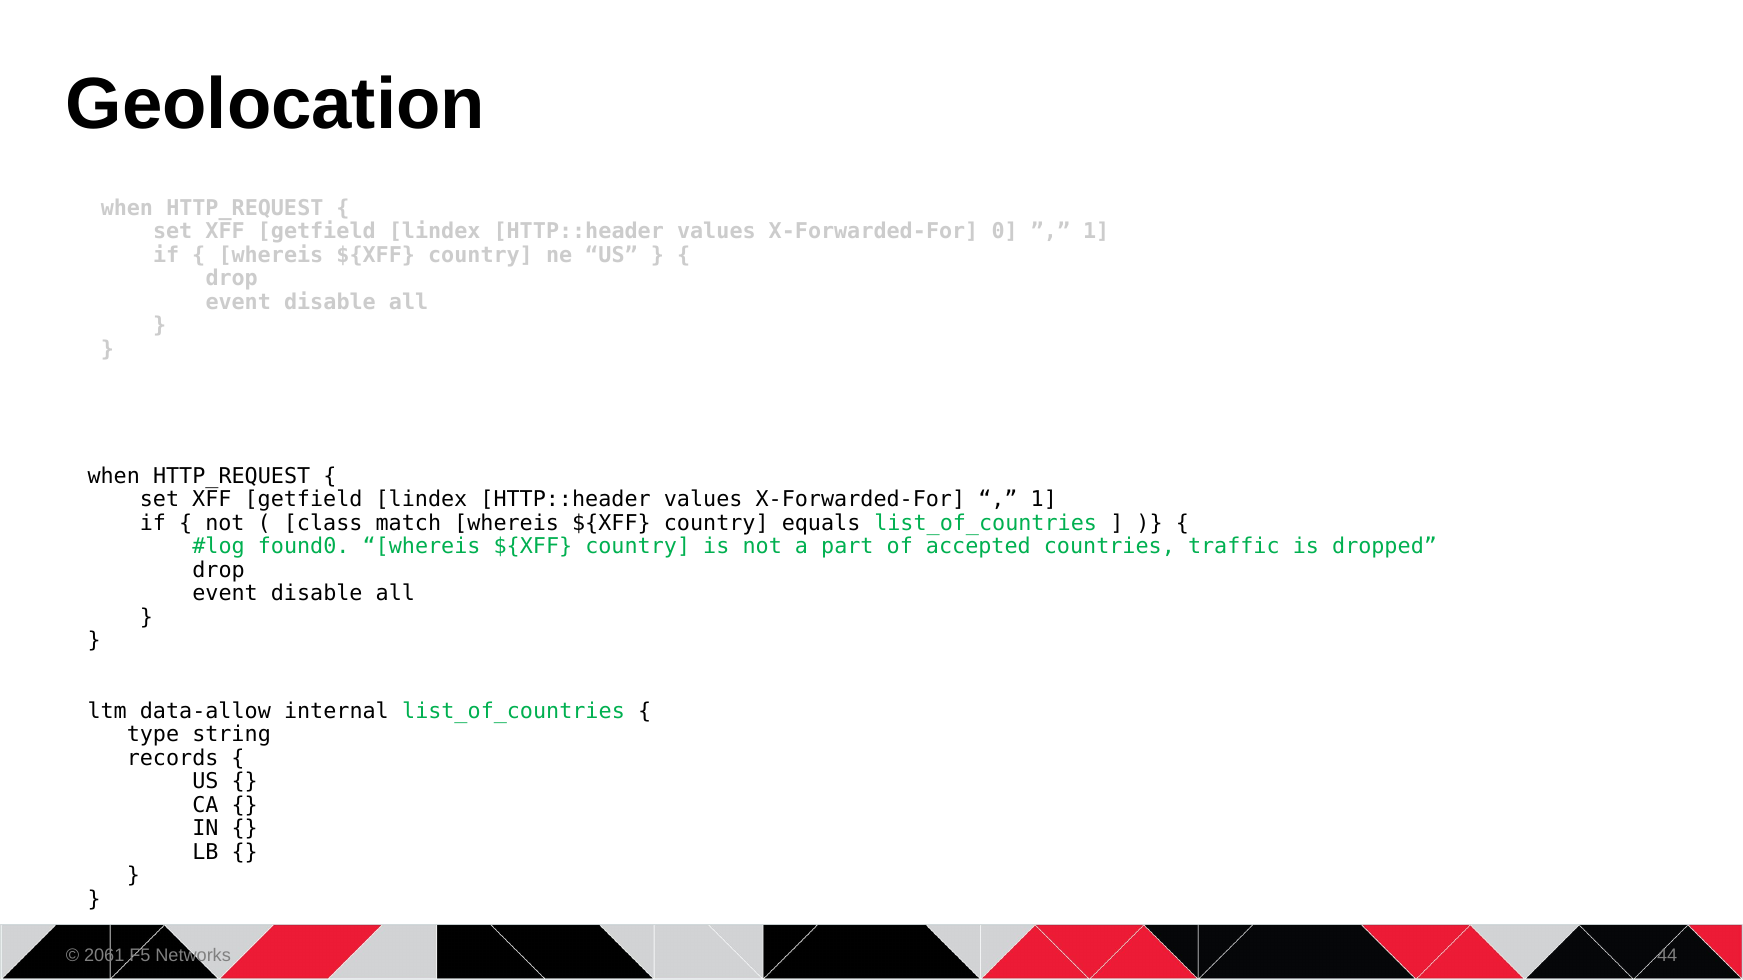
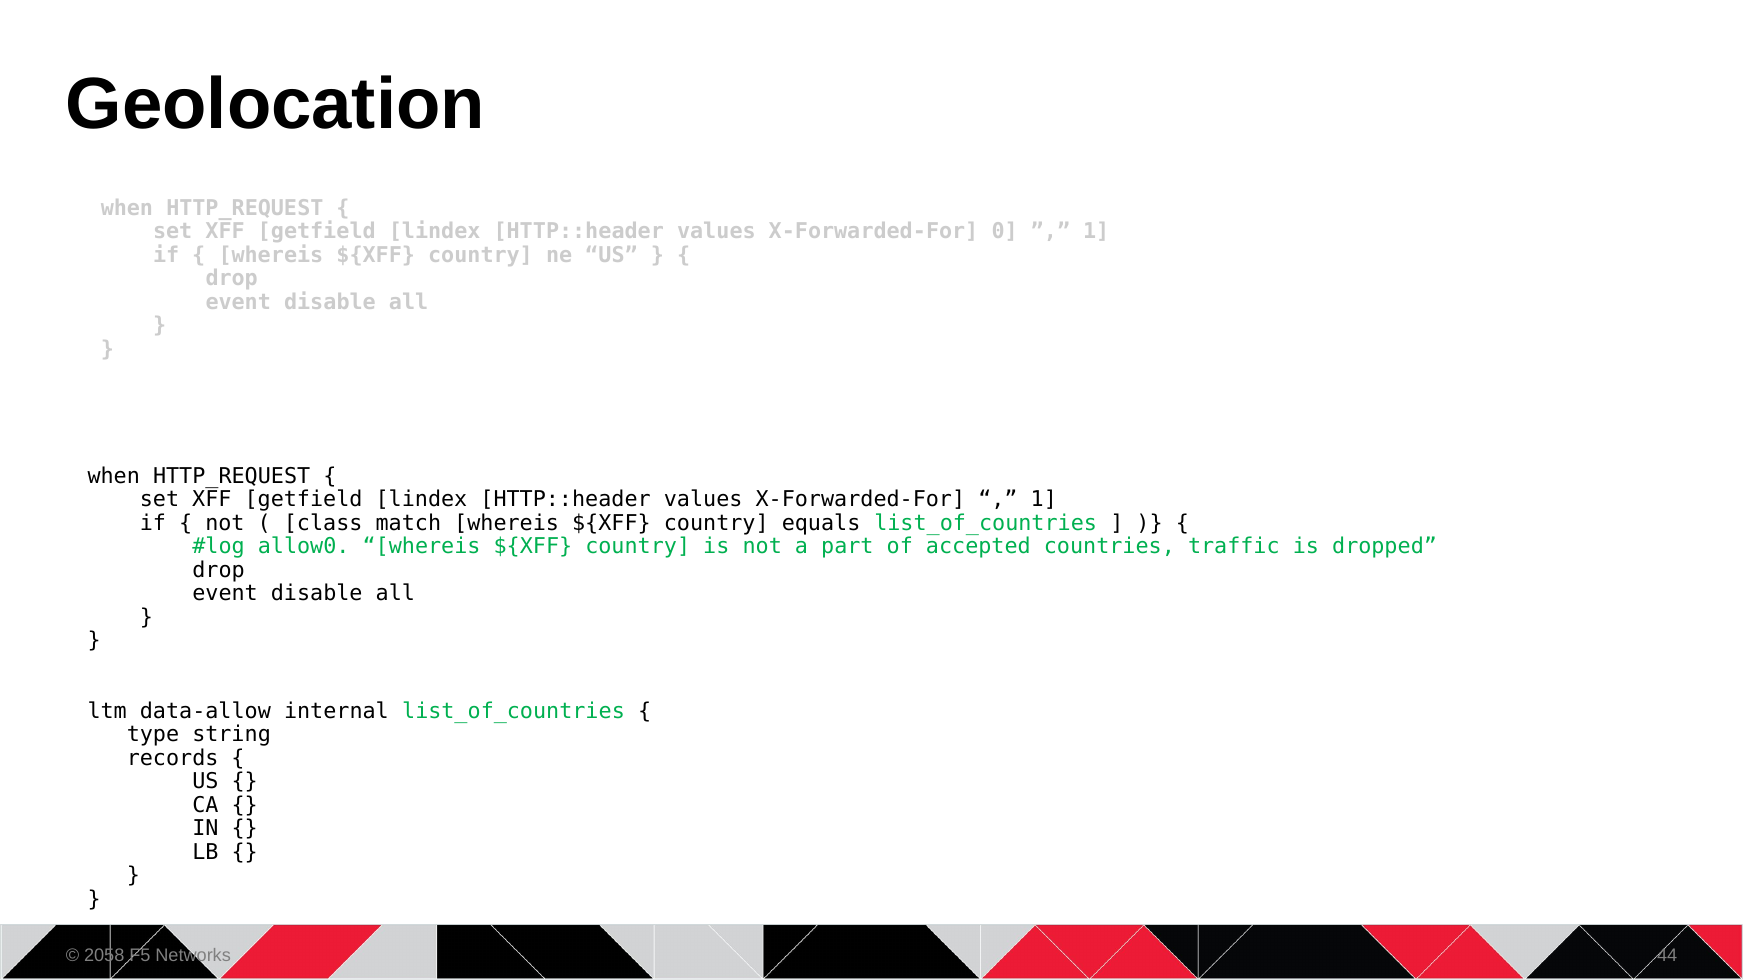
found0: found0 -> allow0
2061: 2061 -> 2058
